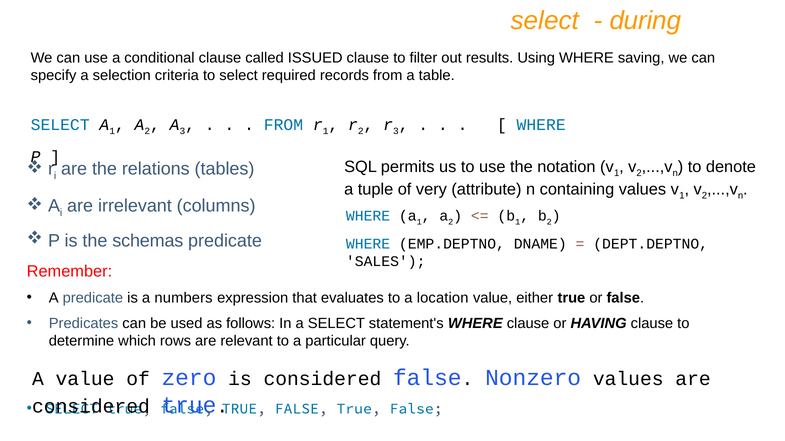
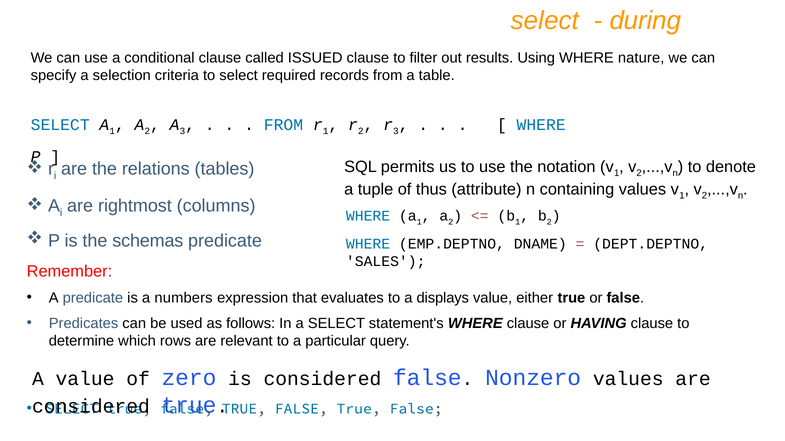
saving: saving -> nature
very: very -> thus
irrelevant: irrelevant -> rightmost
location: location -> displays
